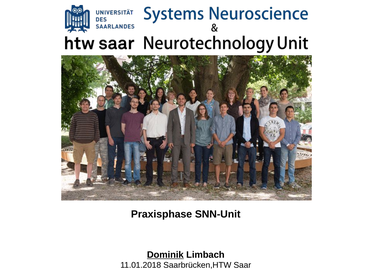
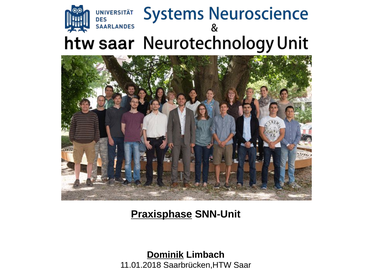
Praxisphase underline: none -> present
